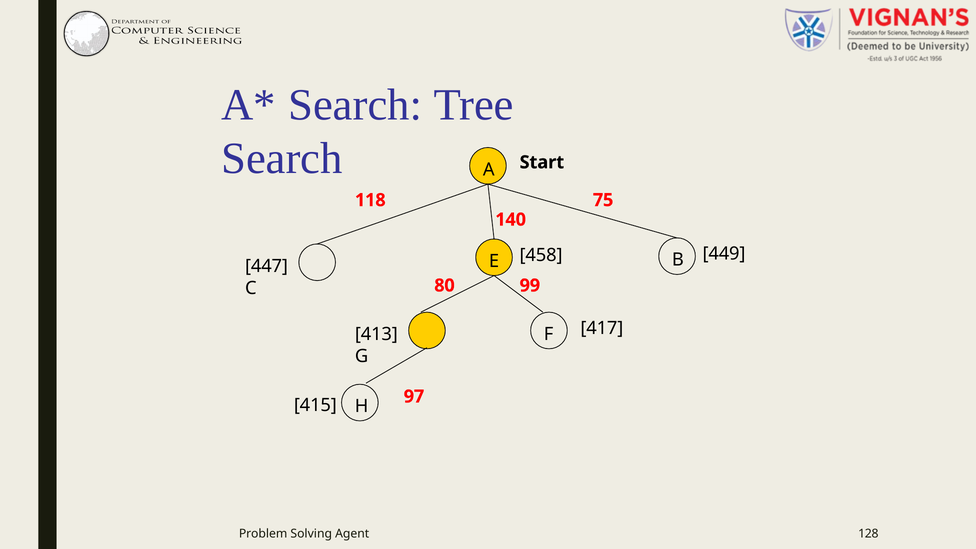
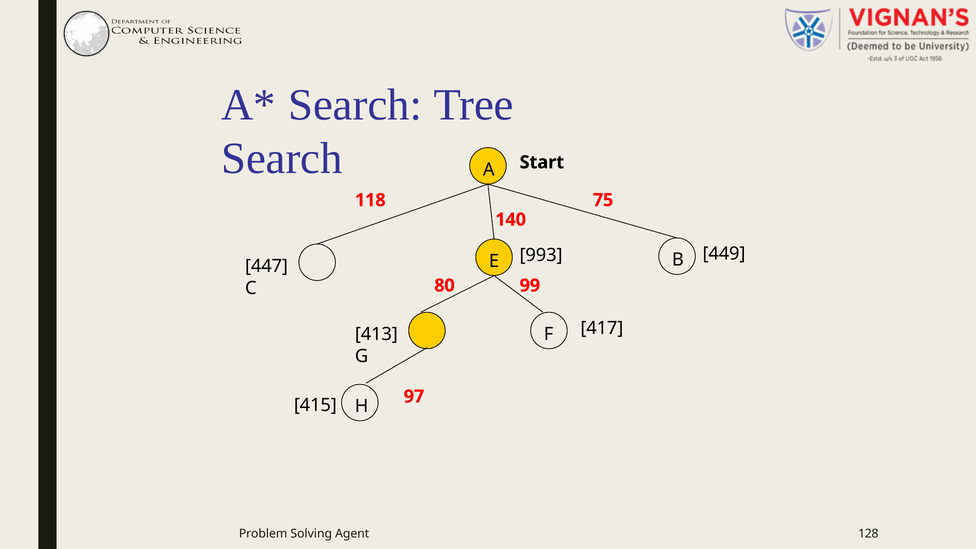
458: 458 -> 993
